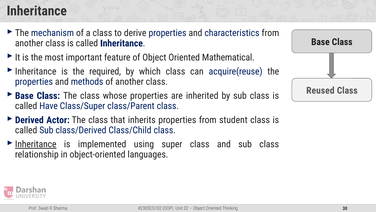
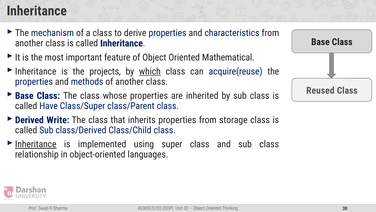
required: required -> projects
which underline: none -> present
Actor: Actor -> Write
student: student -> storage
